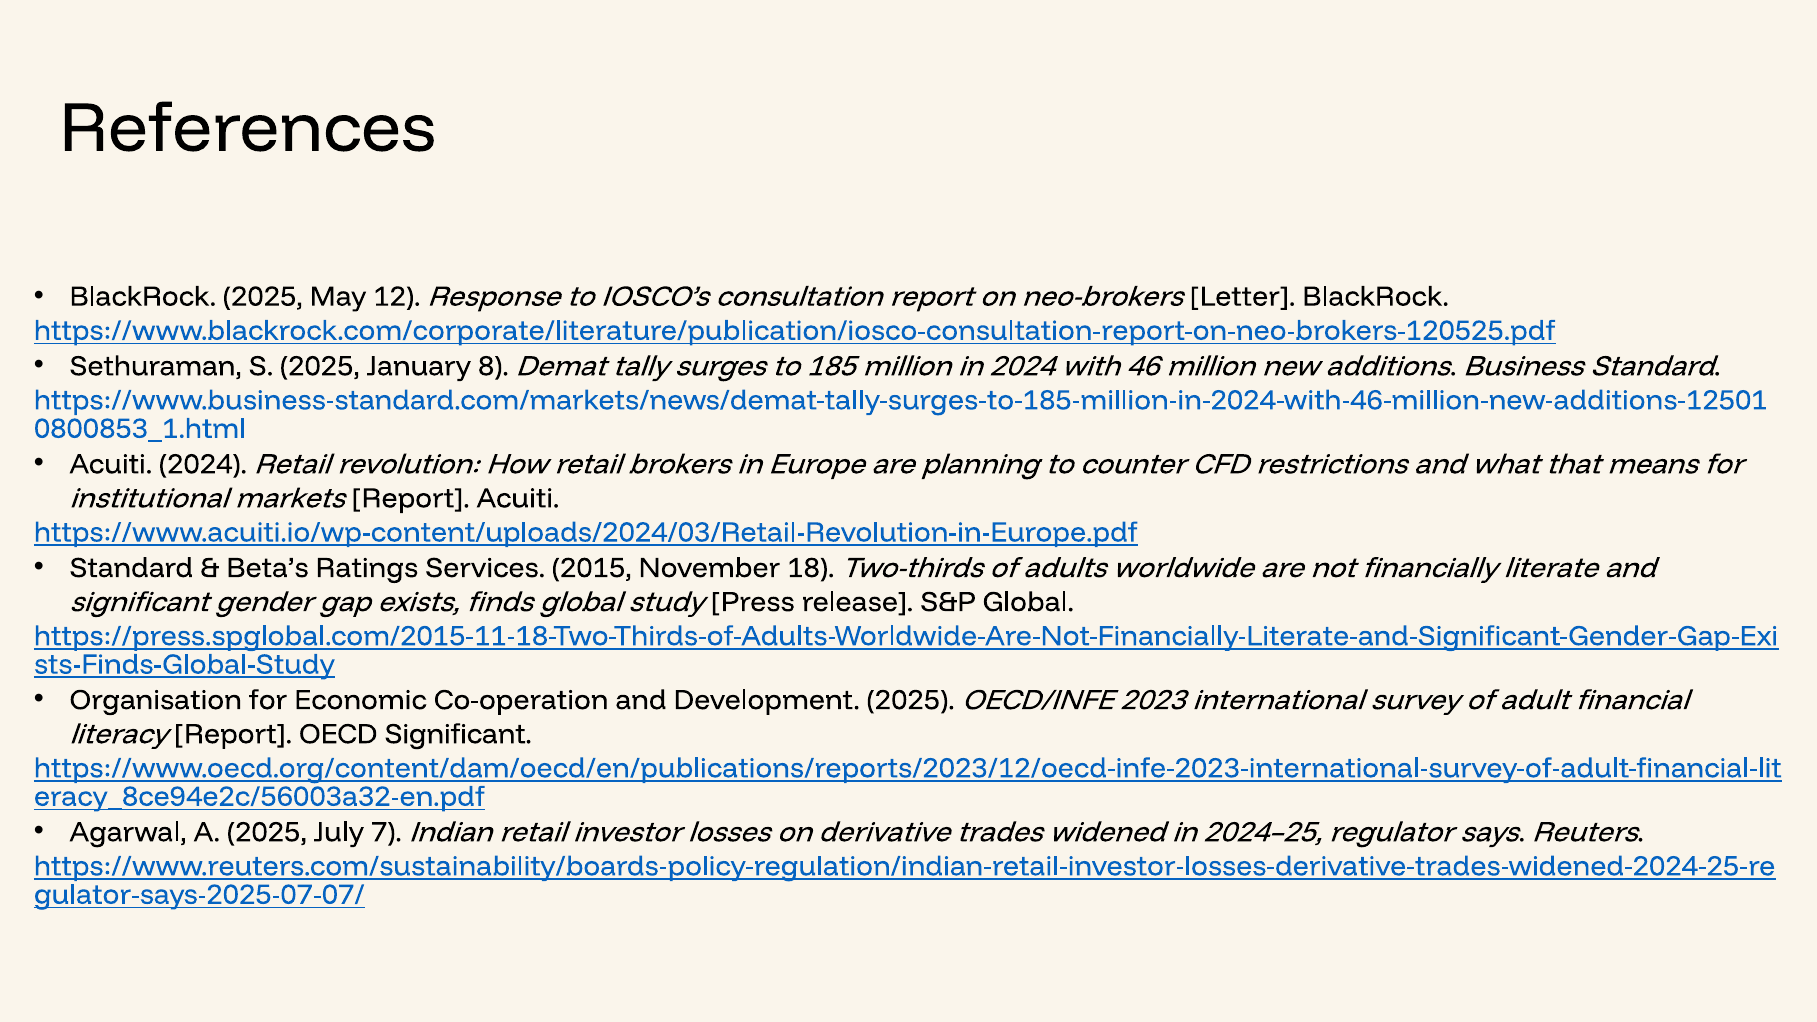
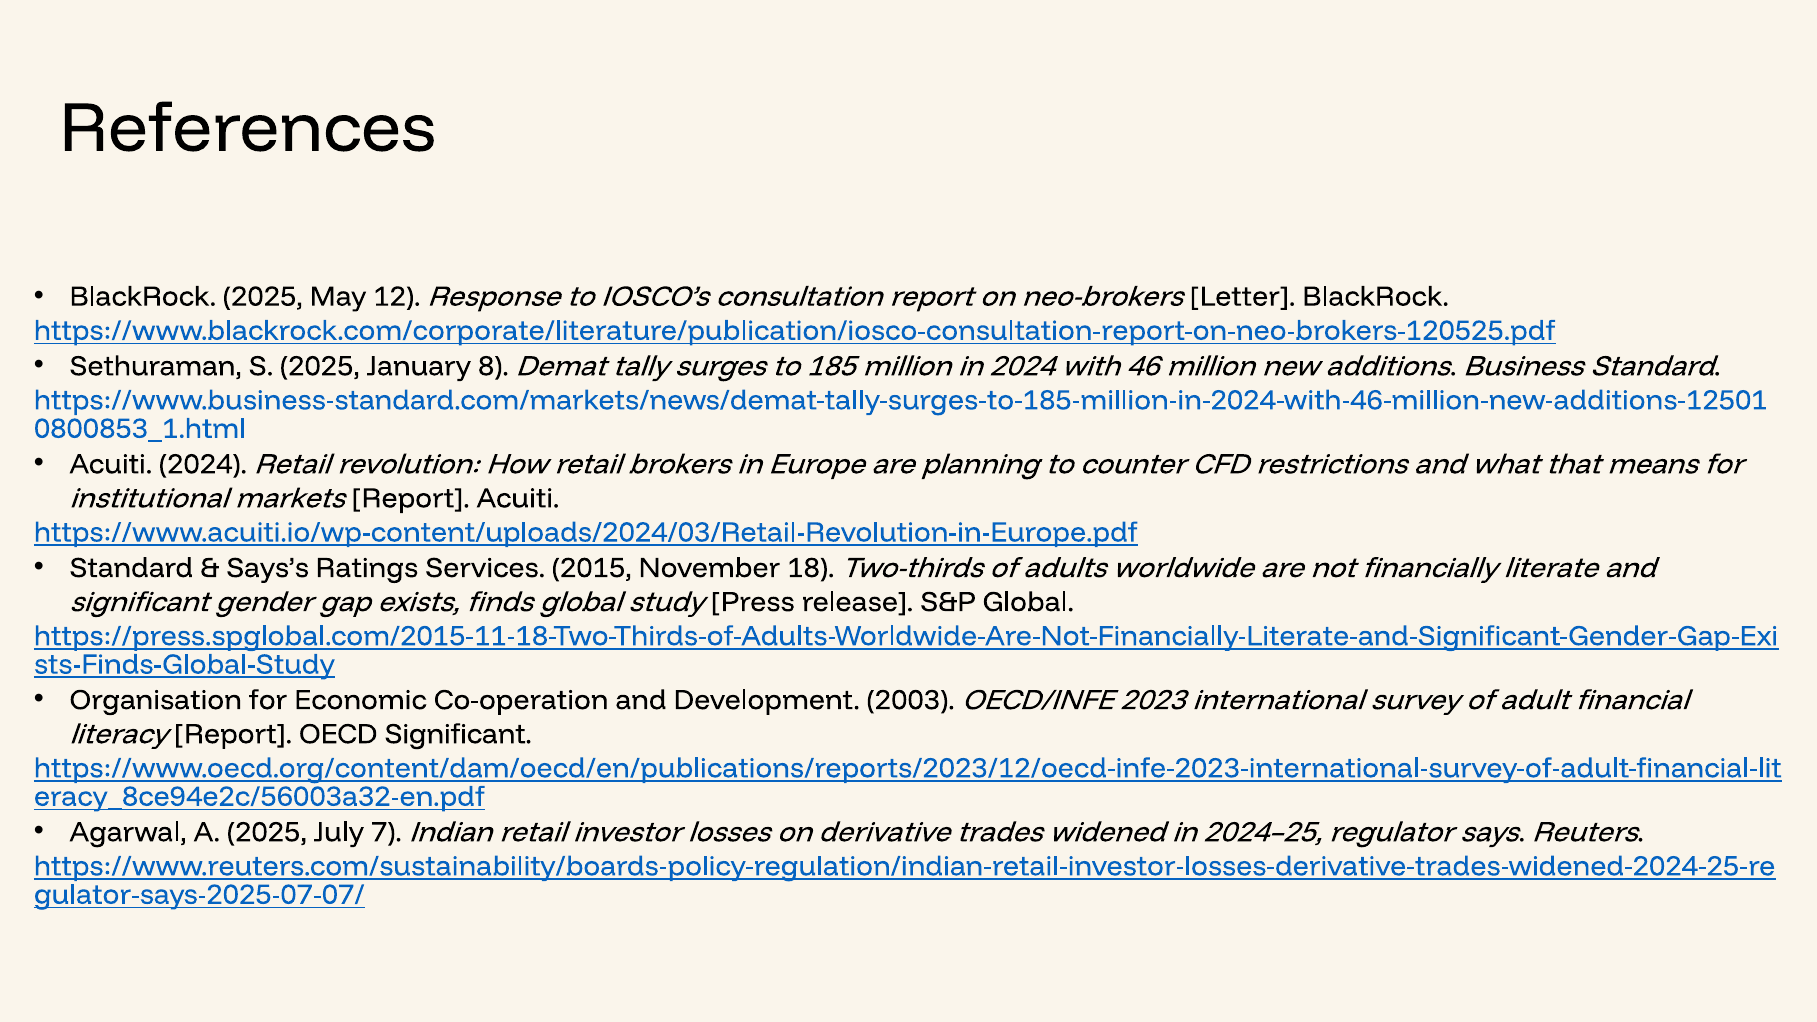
Beta’s: Beta’s -> Says’s
Development 2025: 2025 -> 2003
